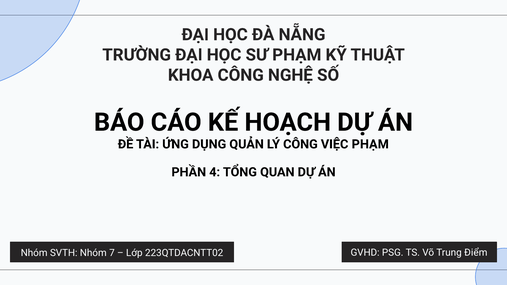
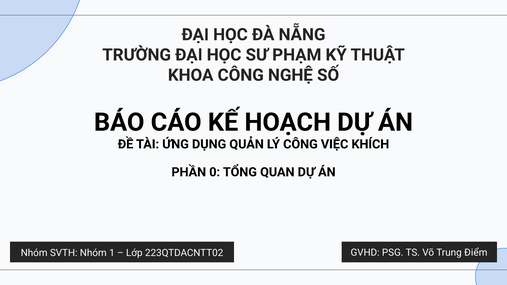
VIỆC PHẠM: PHẠM -> KHÍCH
4: 4 -> 0
7: 7 -> 1
